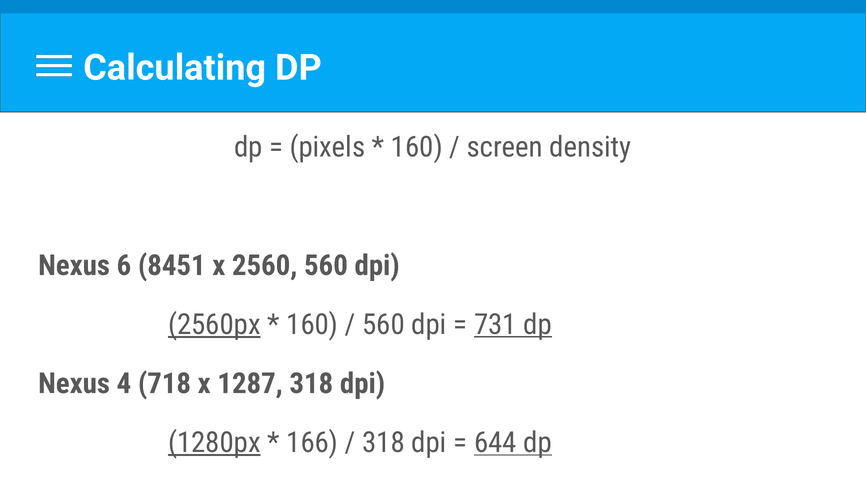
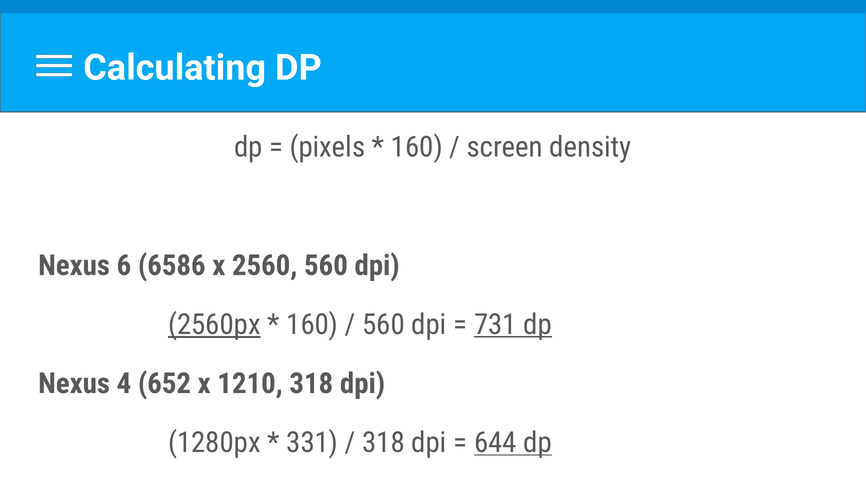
8451: 8451 -> 6586
718: 718 -> 652
1287: 1287 -> 1210
1280px underline: present -> none
166: 166 -> 331
